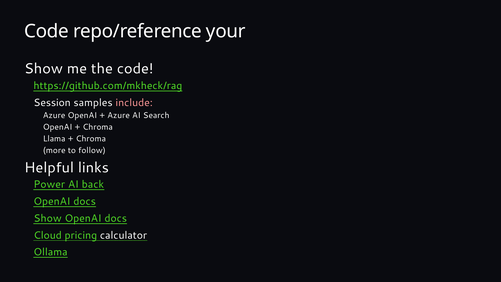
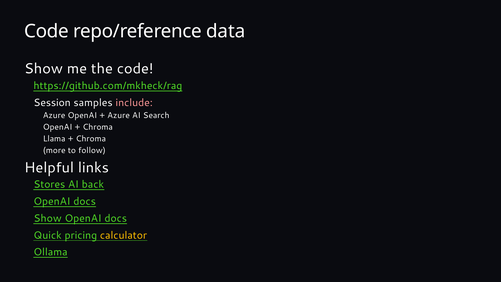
your: your -> data
Power: Power -> Stores
Cloud: Cloud -> Quick
calculator colour: white -> yellow
